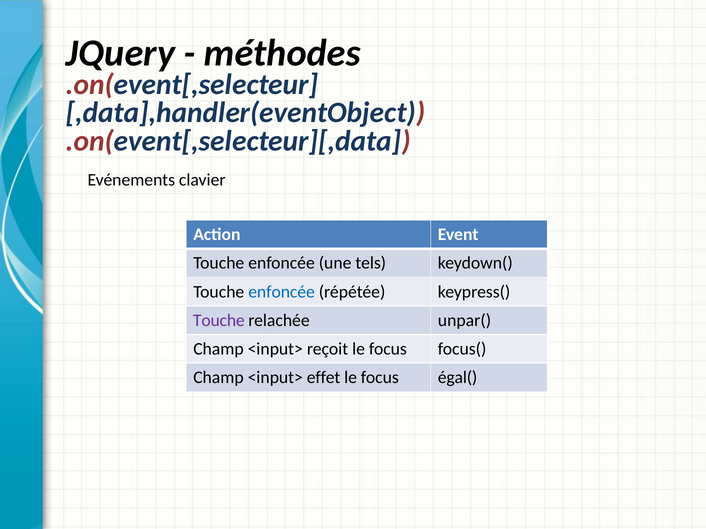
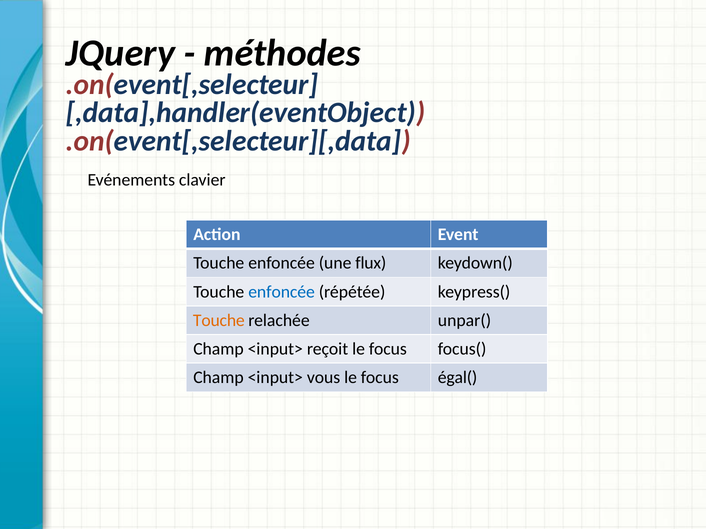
tels: tels -> flux
Touche at (219, 321) colour: purple -> orange
effet: effet -> vous
